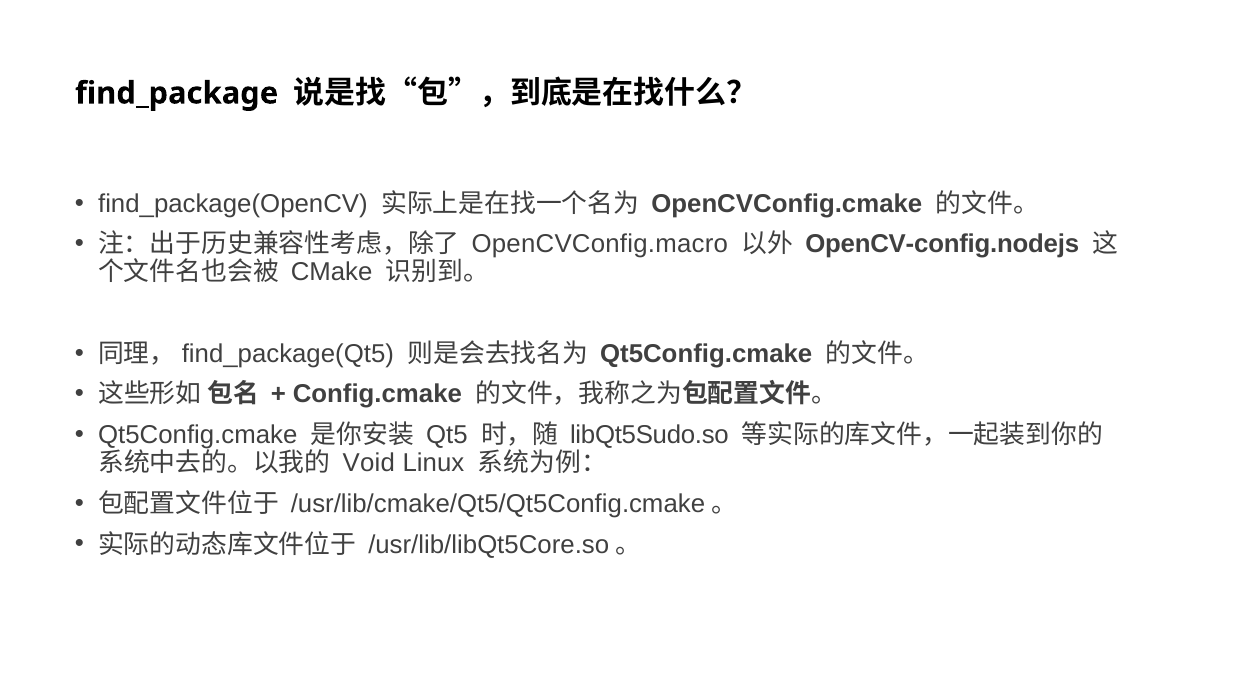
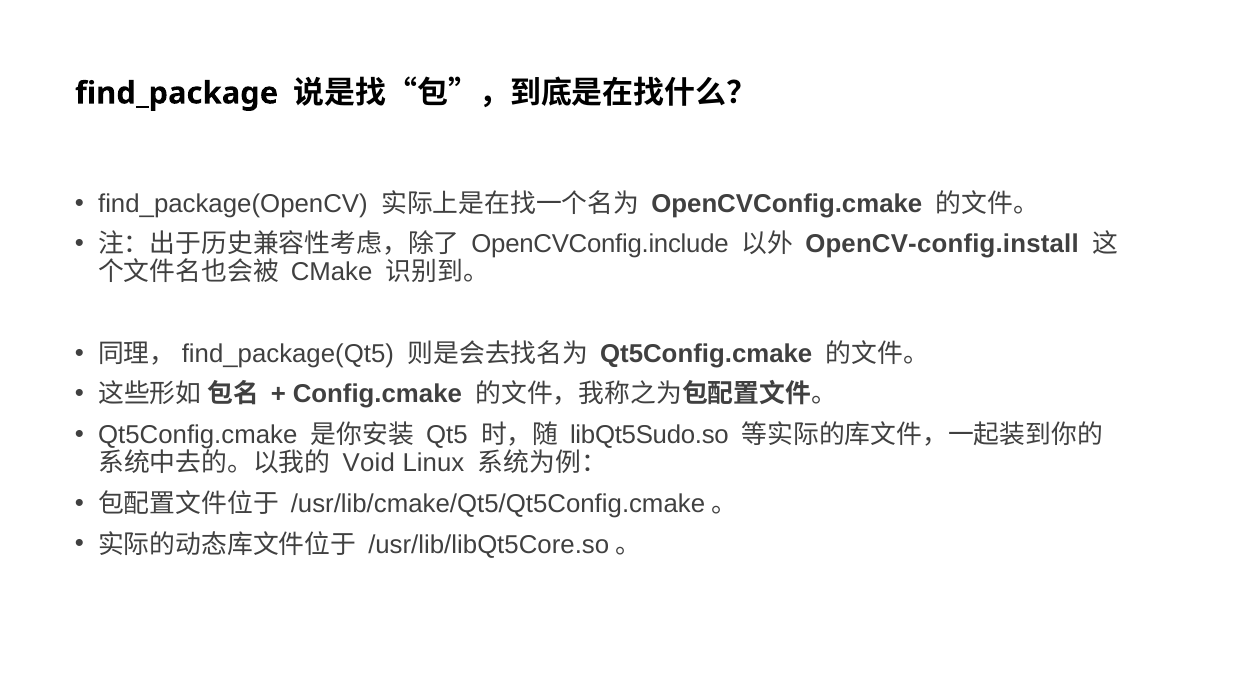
OpenCVConfig.macro: OpenCVConfig.macro -> OpenCVConfig.include
OpenCV-config.nodejs: OpenCV-config.nodejs -> OpenCV-config.install
